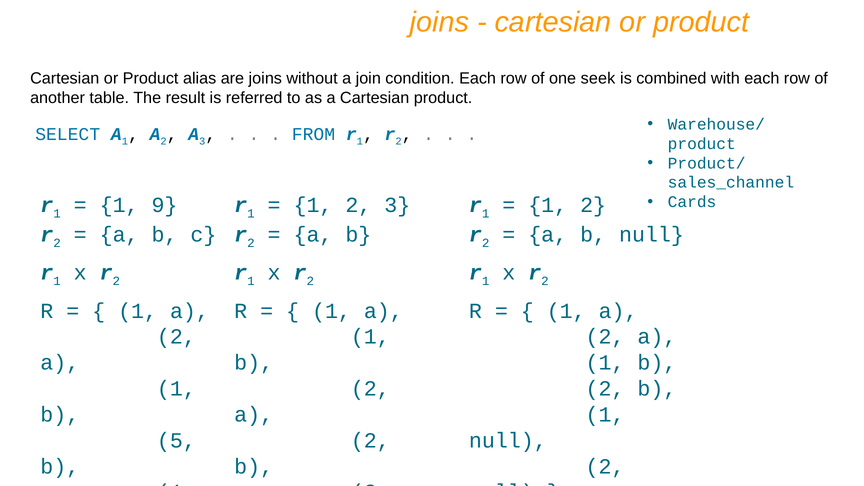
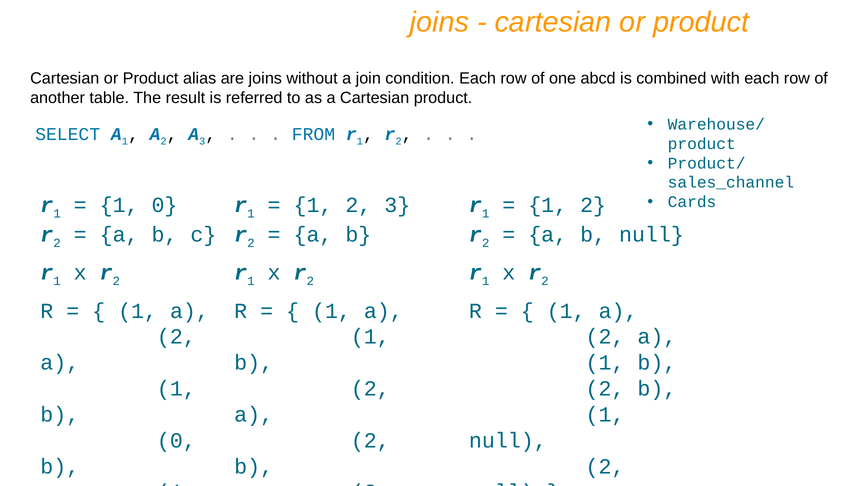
seek: seek -> abcd
1 9: 9 -> 0
5 at (176, 441): 5 -> 0
